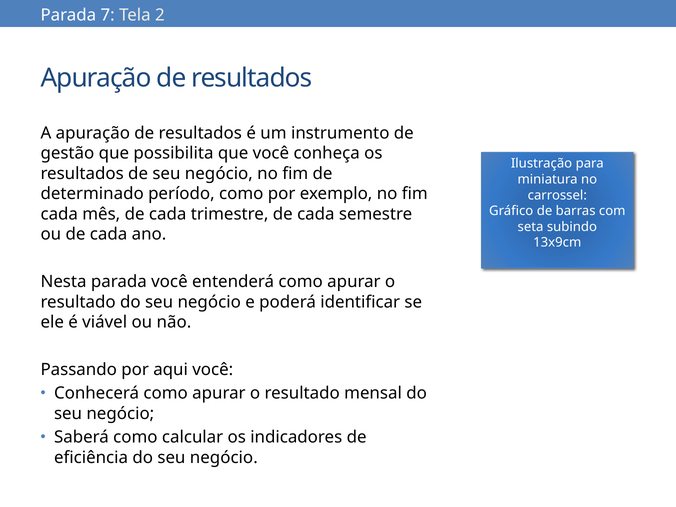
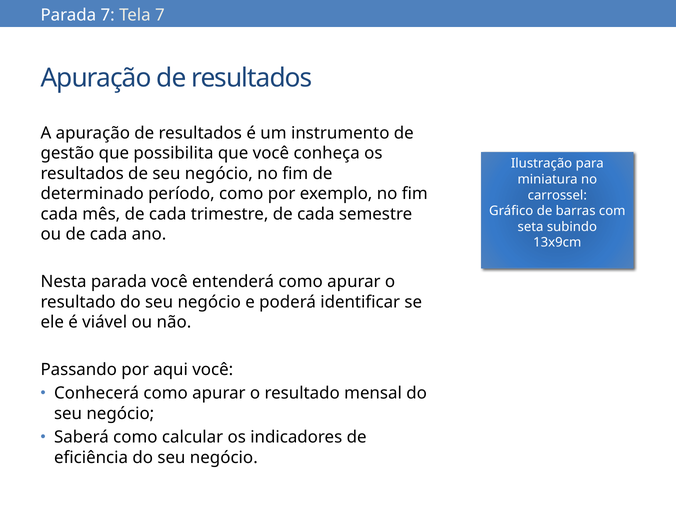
Tela 2: 2 -> 7
